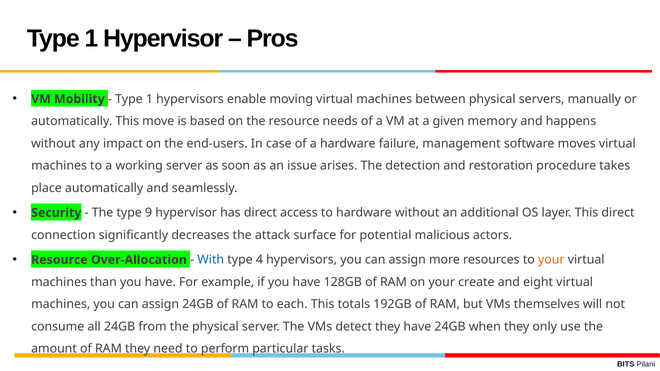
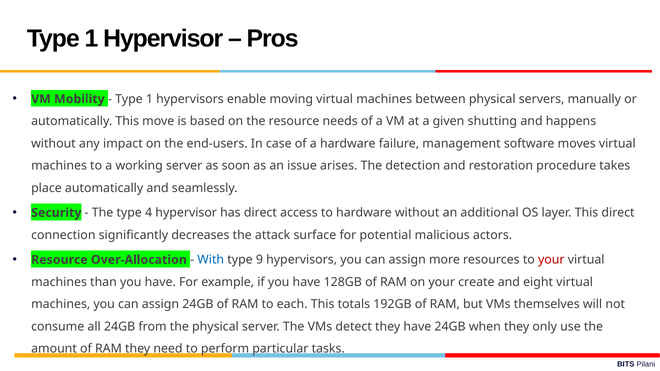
memory: memory -> shutting
9: 9 -> 4
4: 4 -> 9
your at (551, 260) colour: orange -> red
